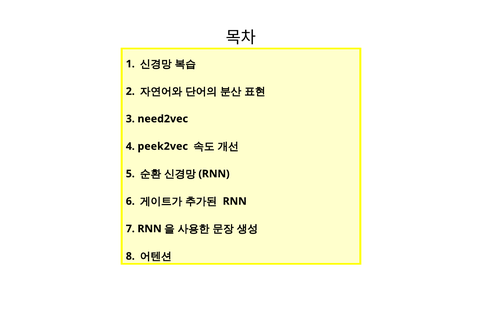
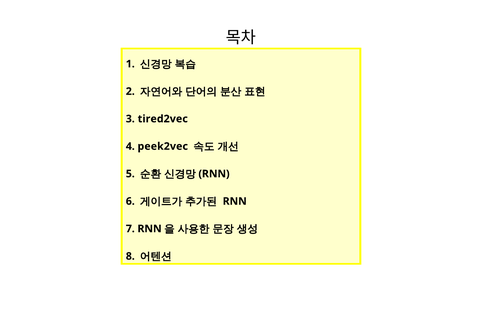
need2vec: need2vec -> tired2vec
